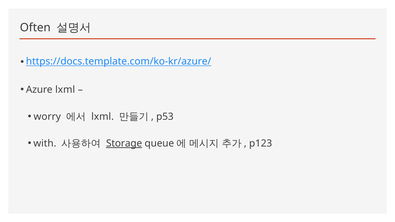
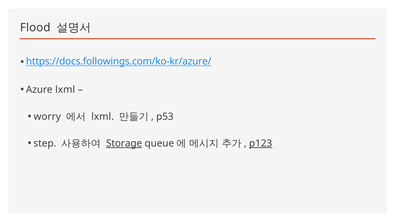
Often: Often -> Flood
https://docs.template.com/ko-kr/azure/: https://docs.template.com/ko-kr/azure/ -> https://docs.followings.com/ko-kr/azure/
with: with -> step
p123 underline: none -> present
